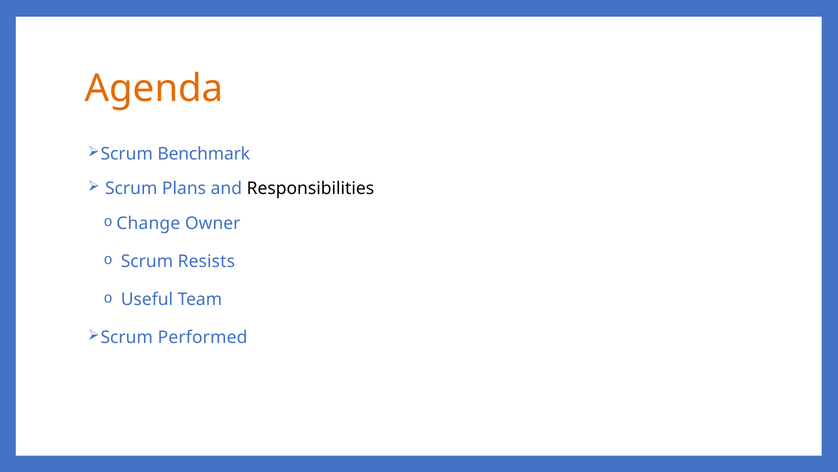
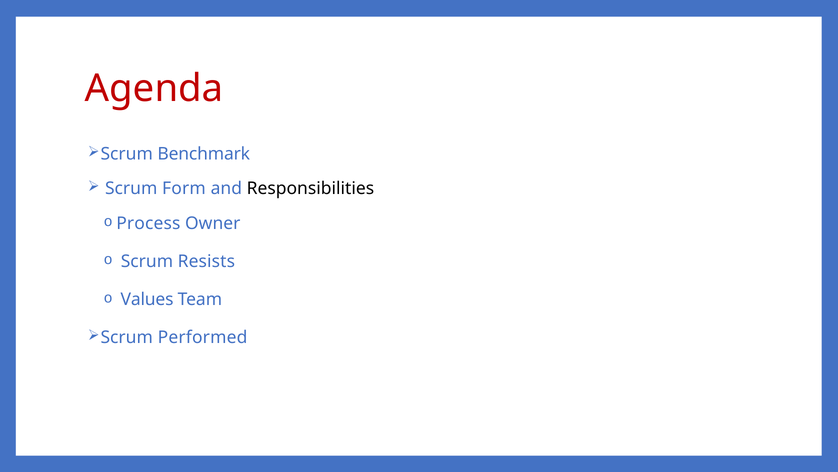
Agenda colour: orange -> red
Plans: Plans -> Form
Change: Change -> Process
Useful: Useful -> Values
